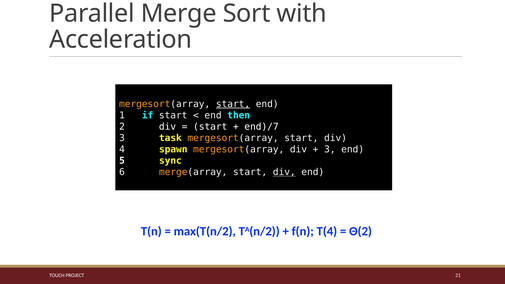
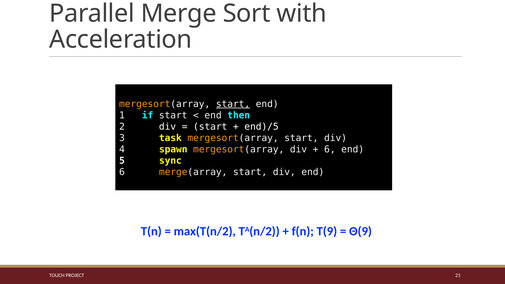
end)/7: end)/7 -> end)/5
3 at (330, 149): 3 -> 6
div at (284, 172) underline: present -> none
T(4: T(4 -> T(9
Θ(2: Θ(2 -> Θ(9
